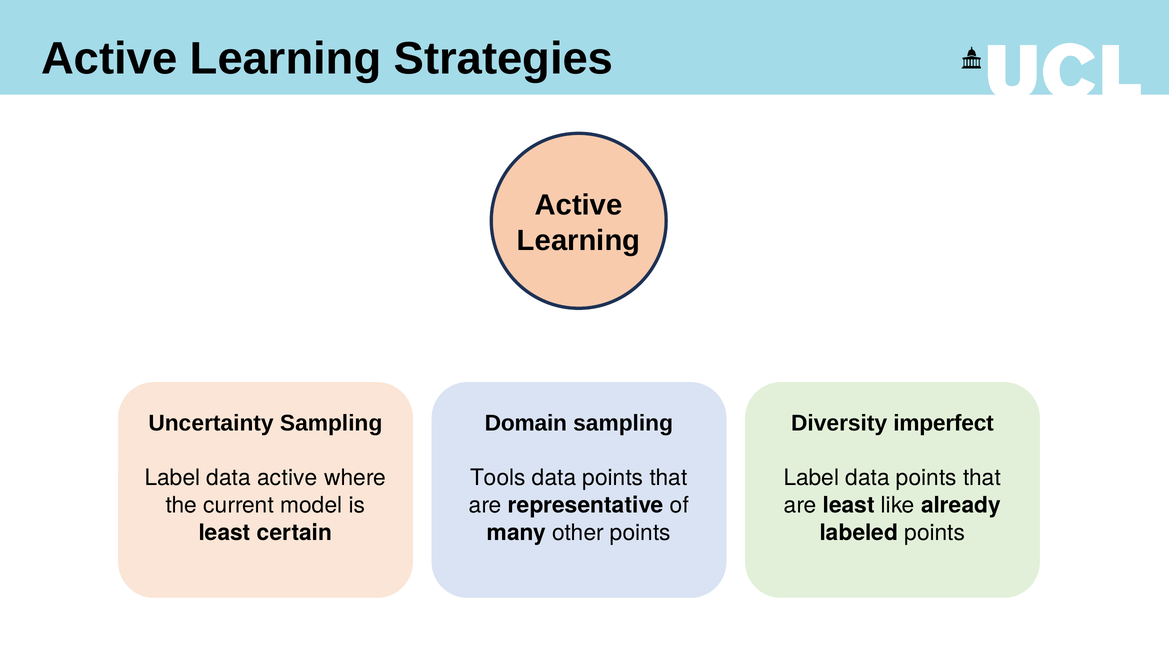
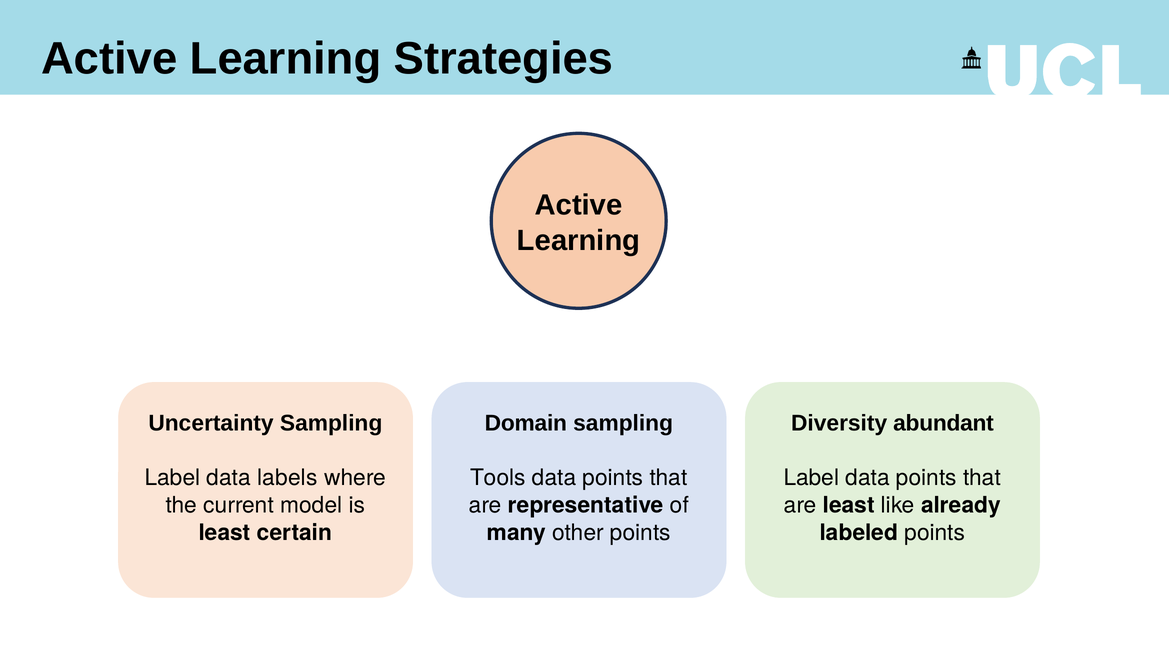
imperfect: imperfect -> abundant
data active: active -> labels
